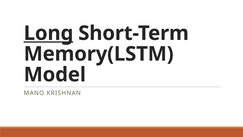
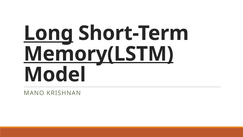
Memory(LSTM underline: none -> present
